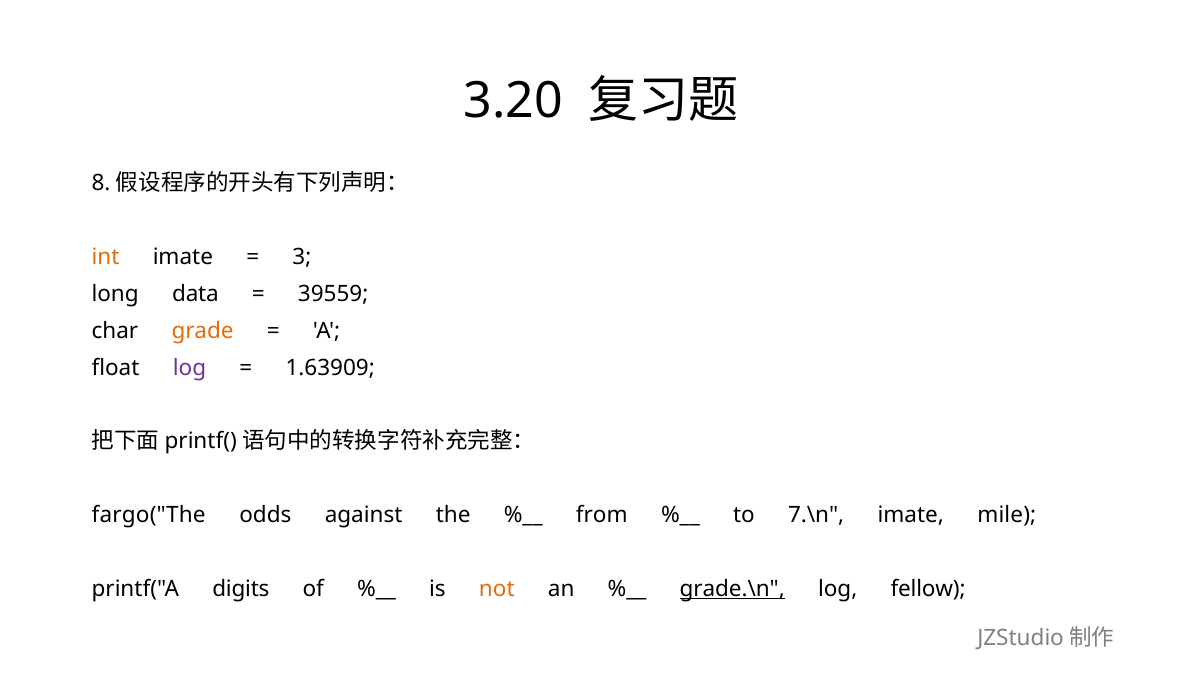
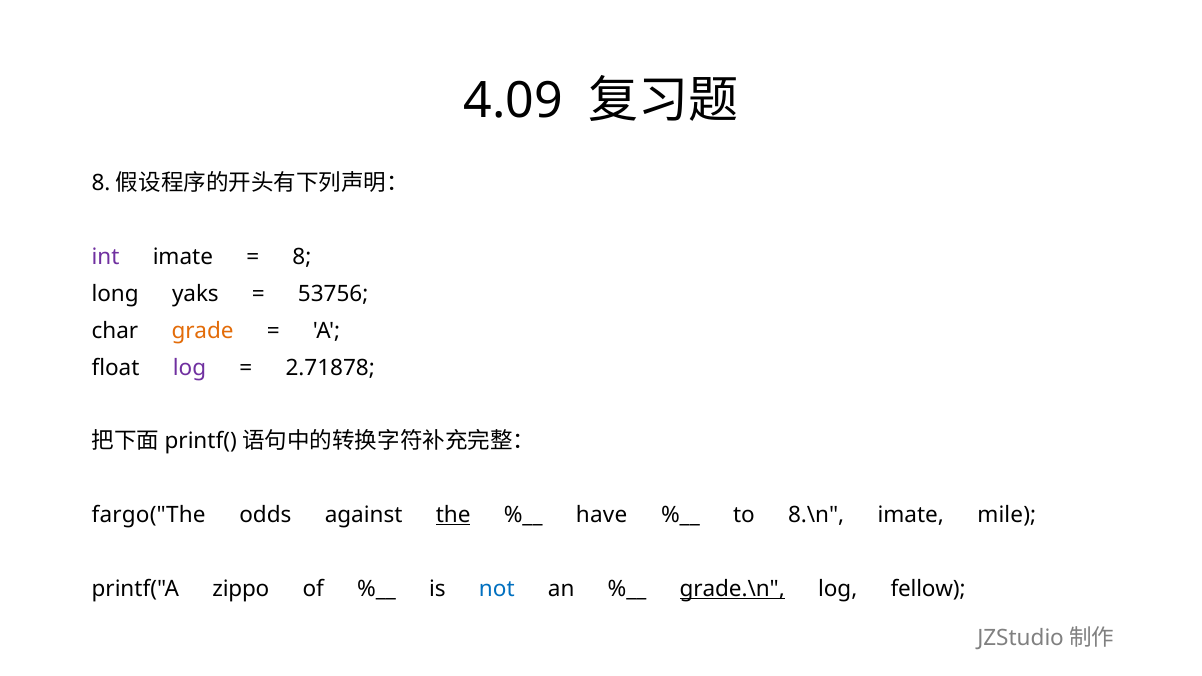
3.20: 3.20 -> 4.09
int colour: orange -> purple
3: 3 -> 8
data: data -> yaks
39559: 39559 -> 53756
1.63909: 1.63909 -> 2.71878
the underline: none -> present
from: from -> have
7.\n: 7.\n -> 8.\n
digits: digits -> zippo
not colour: orange -> blue
